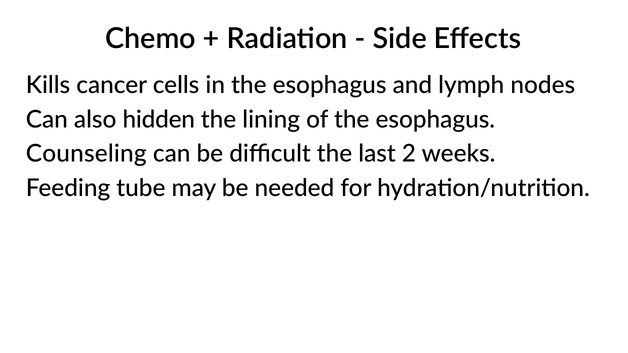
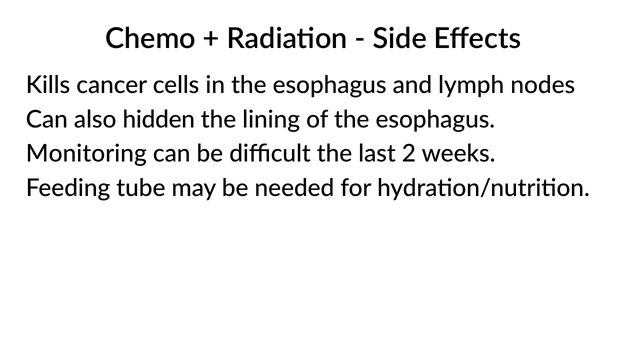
Counseling: Counseling -> Monitoring
